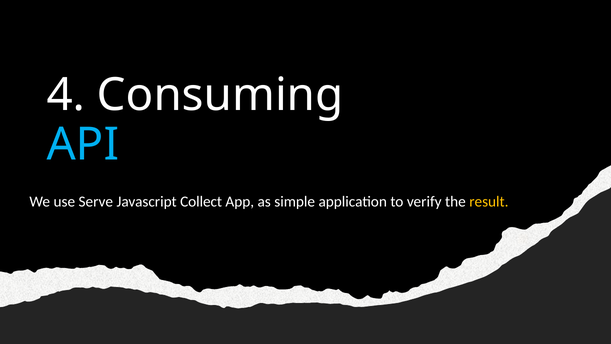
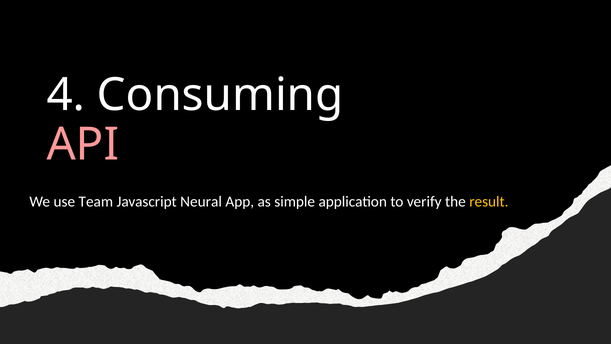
API colour: light blue -> pink
Serve: Serve -> Team
Collect: Collect -> Neural
